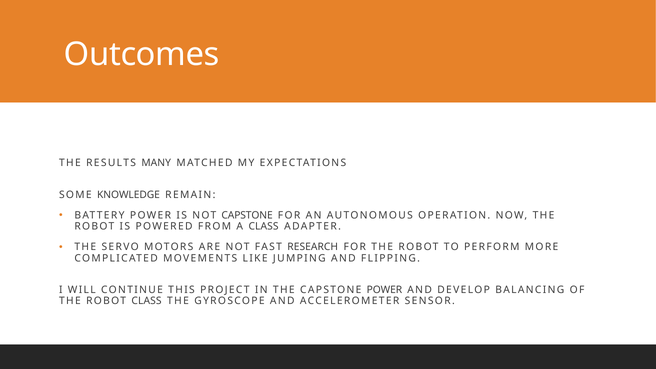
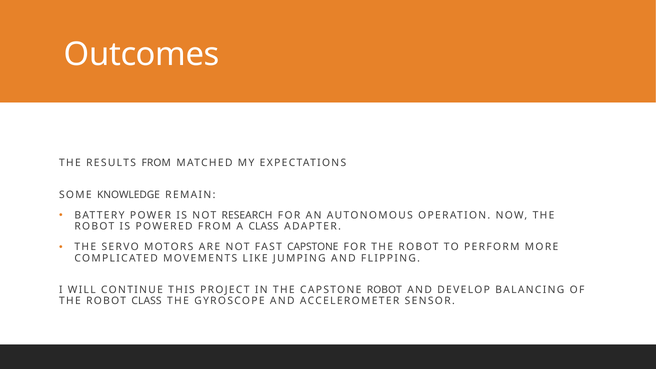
RESULTS MANY: MANY -> FROM
NOT CAPSTONE: CAPSTONE -> RESEARCH
FAST RESEARCH: RESEARCH -> CAPSTONE
CAPSTONE POWER: POWER -> ROBOT
